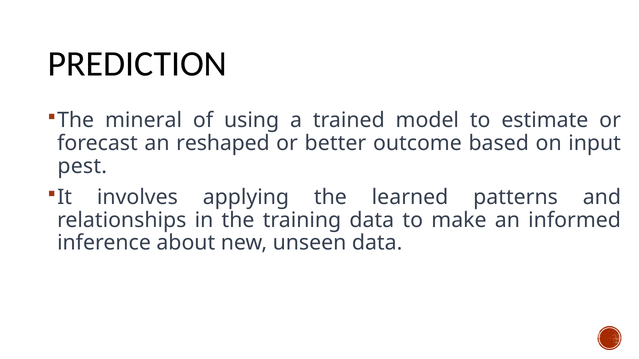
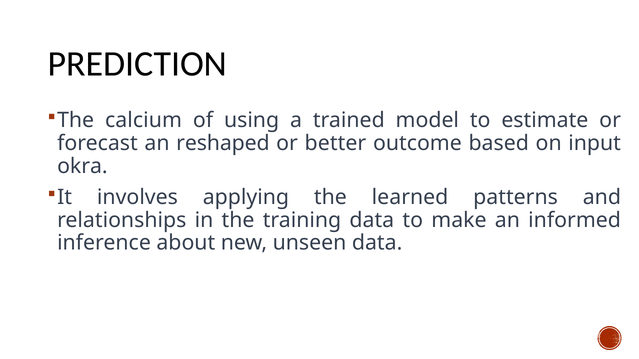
mineral: mineral -> calcium
pest: pest -> okra
